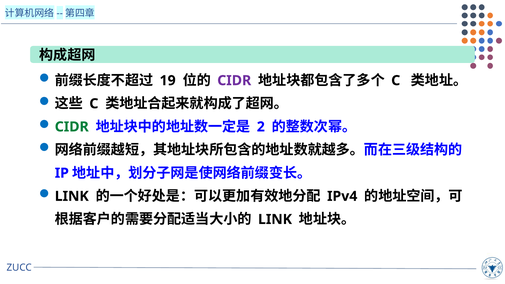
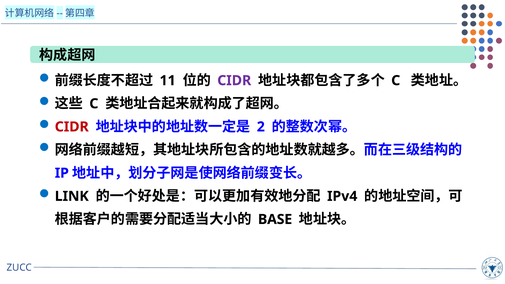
19: 19 -> 11
CIDR at (72, 127) colour: green -> red
LINK at (275, 219): LINK -> BASE
